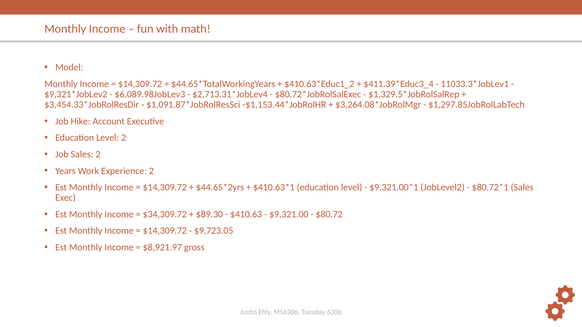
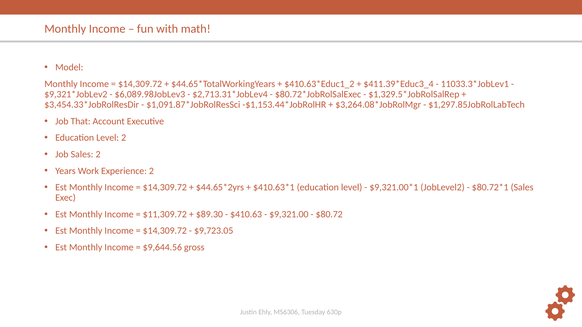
Hike: Hike -> That
$34,309.72: $34,309.72 -> $11,309.72
$8,921.97: $8,921.97 -> $9,644.56
